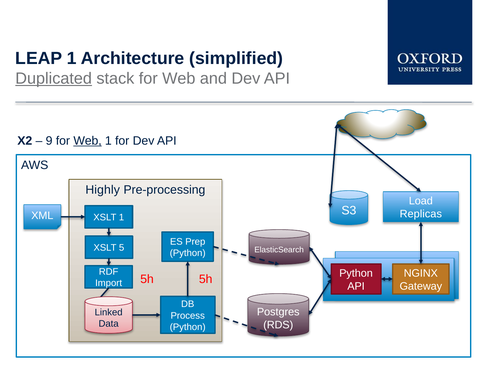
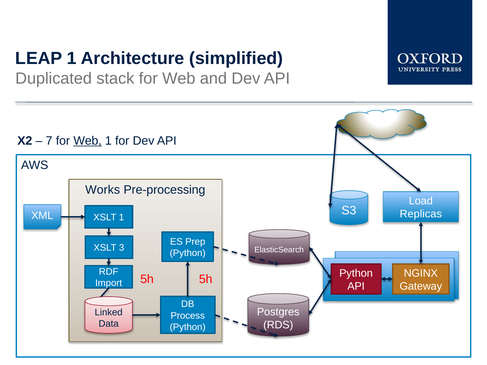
Duplicated underline: present -> none
9: 9 -> 7
Highly: Highly -> Works
5: 5 -> 3
